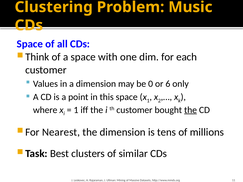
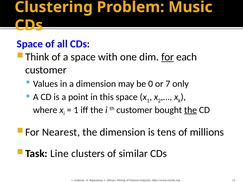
for underline: none -> present
6: 6 -> 7
Best: Best -> Line
